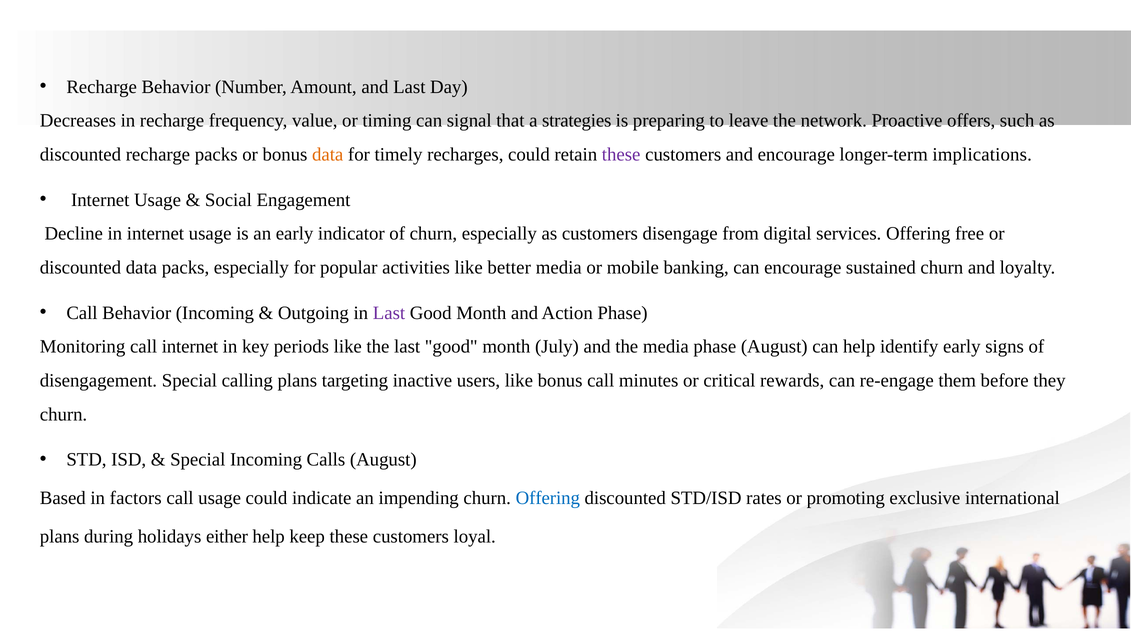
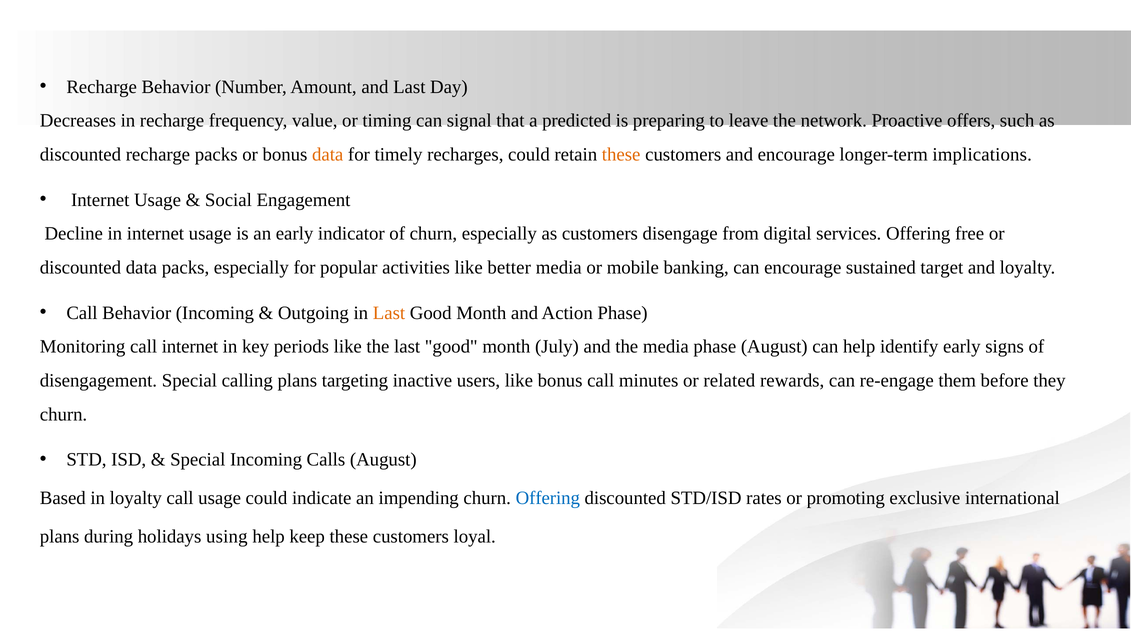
strategies: strategies -> predicted
these at (621, 155) colour: purple -> orange
sustained churn: churn -> target
Last at (389, 313) colour: purple -> orange
critical: critical -> related
in factors: factors -> loyalty
either: either -> using
